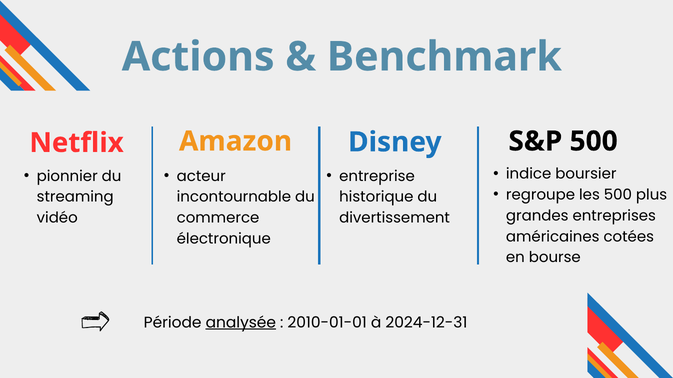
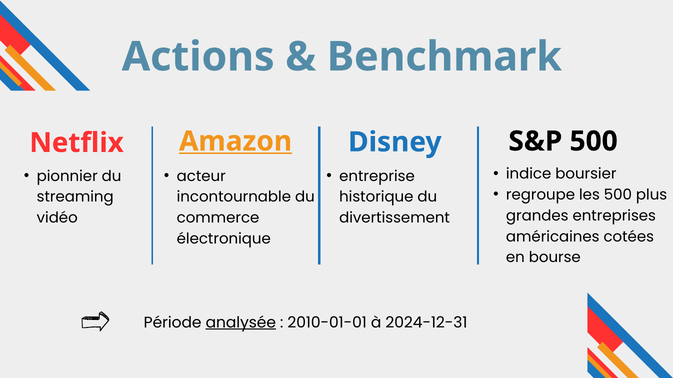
Amazon underline: none -> present
